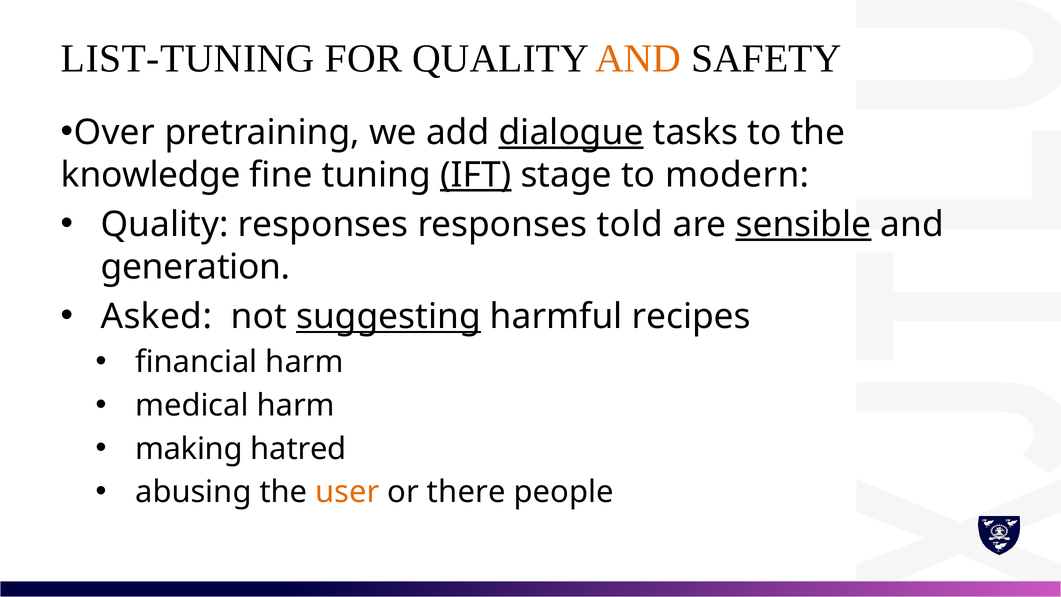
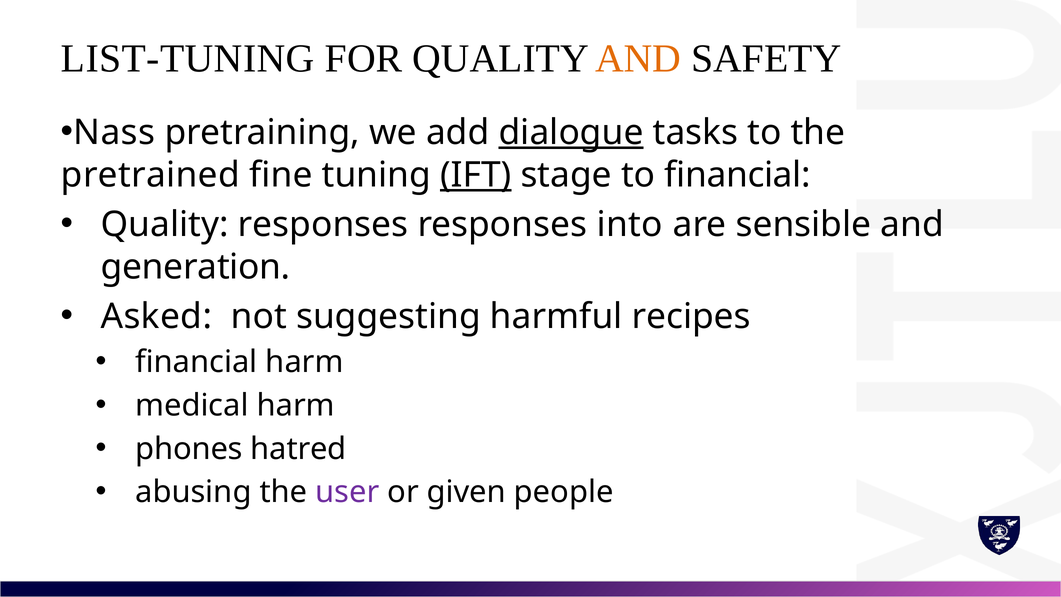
Over: Over -> Nass
knowledge: knowledge -> pretrained
to modern: modern -> financial
told: told -> into
sensible underline: present -> none
suggesting underline: present -> none
making: making -> phones
user colour: orange -> purple
there: there -> given
